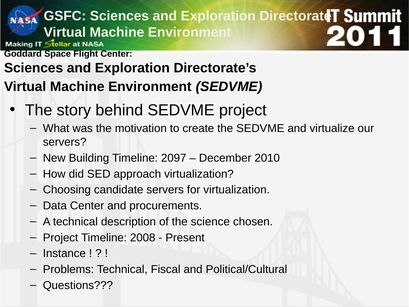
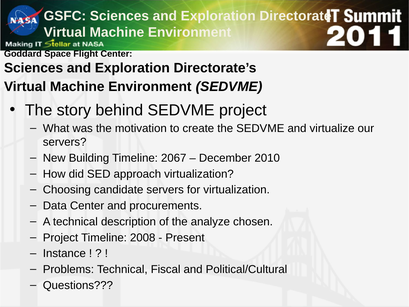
2097: 2097 -> 2067
science: science -> analyze
